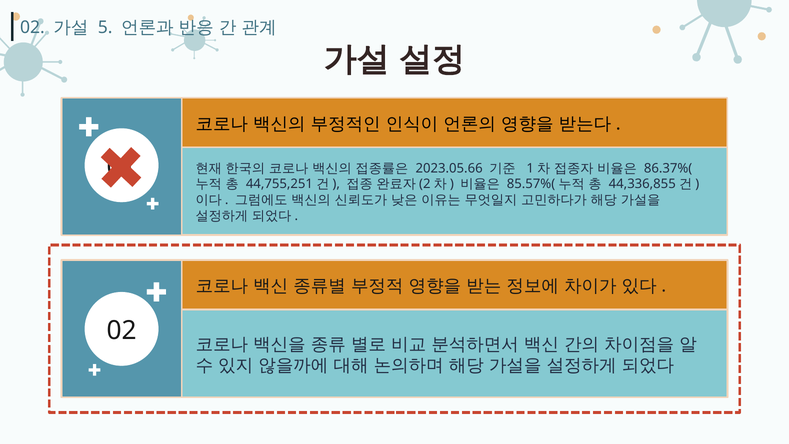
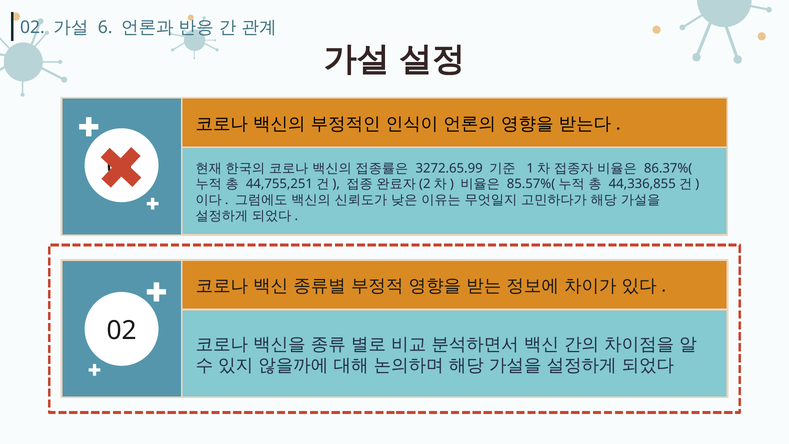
5: 5 -> 6
2023.05.66: 2023.05.66 -> 3272.65.99
